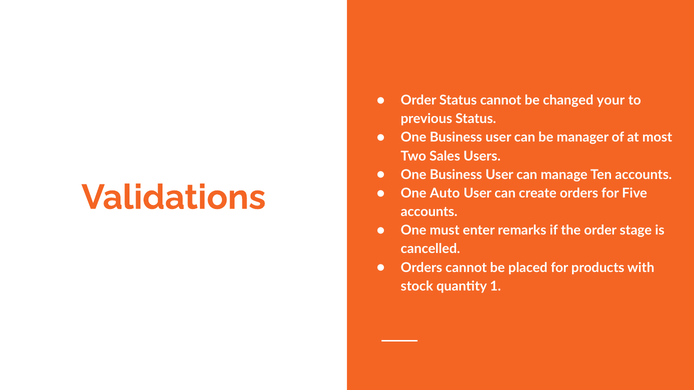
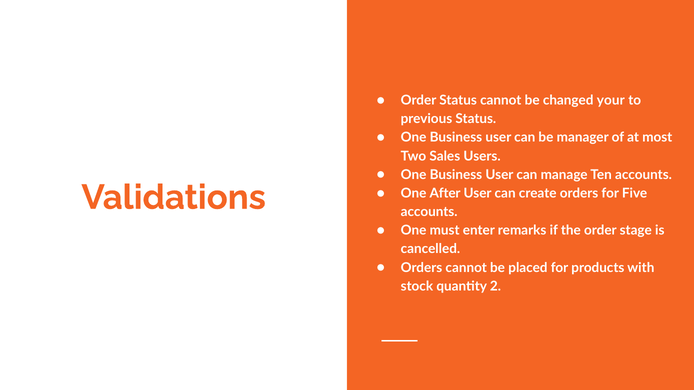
Auto: Auto -> After
1: 1 -> 2
